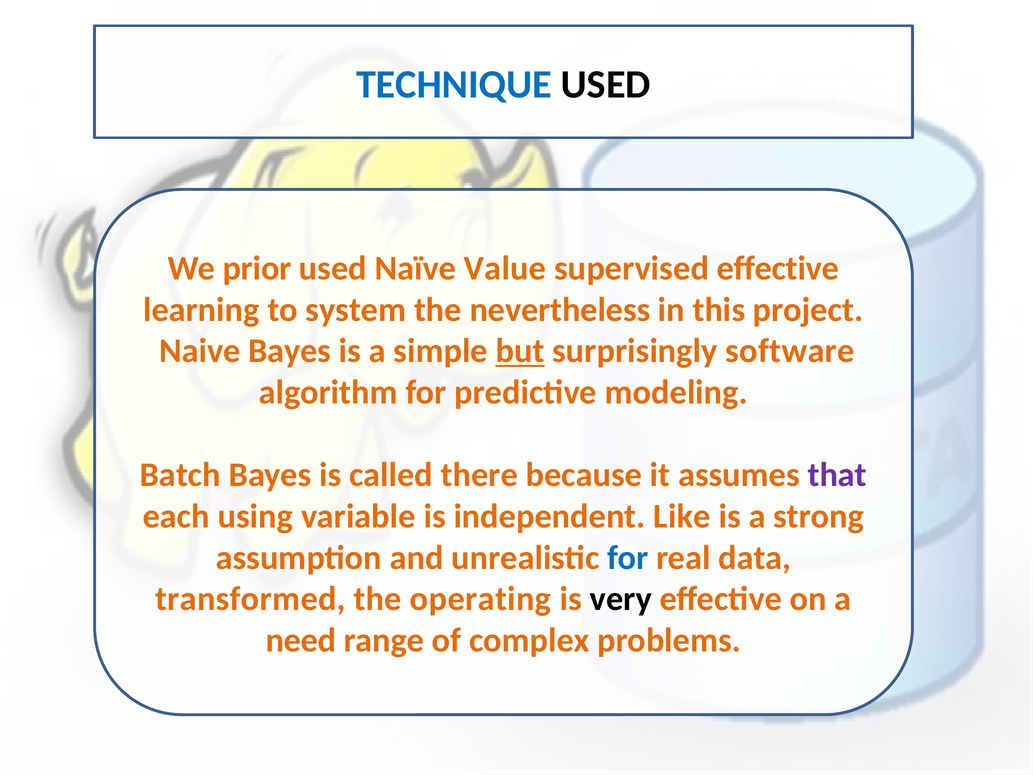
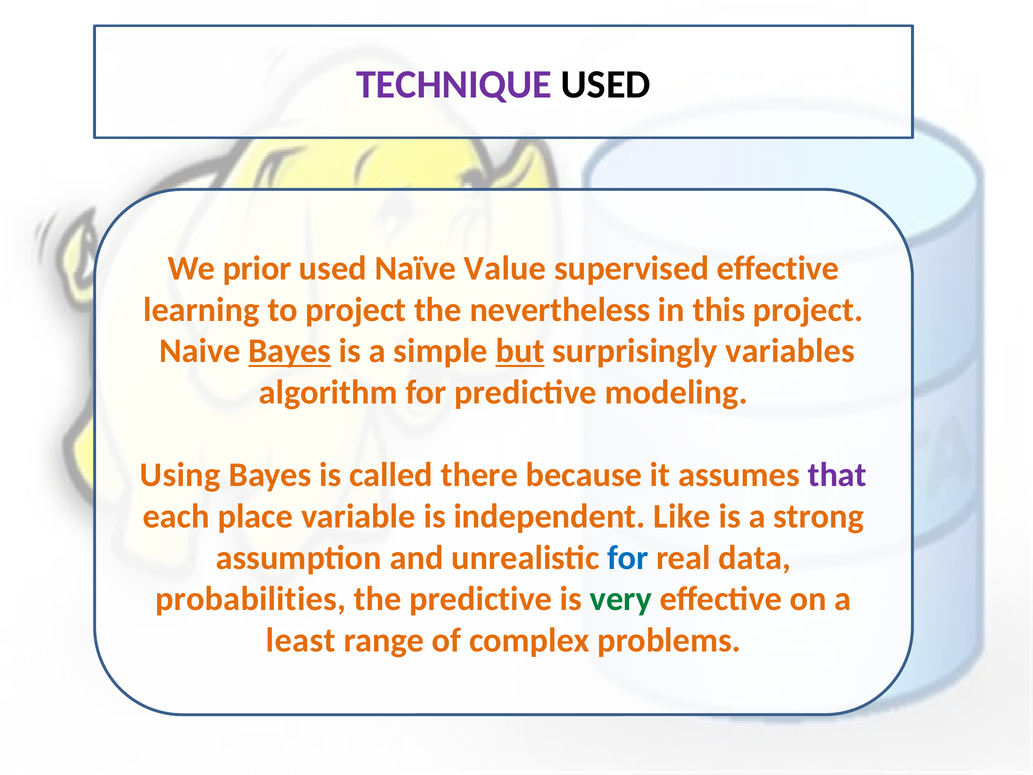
TECHNIQUE colour: blue -> purple
to system: system -> project
Bayes at (290, 351) underline: none -> present
software: software -> variables
Batch: Batch -> Using
using: using -> place
transformed: transformed -> probabilities
the operating: operating -> predictive
very colour: black -> green
need: need -> least
